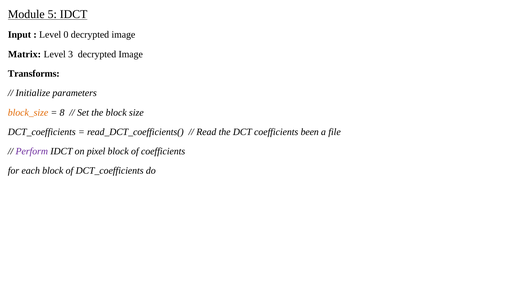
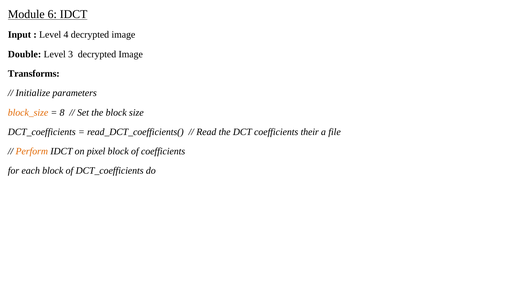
5: 5 -> 6
0: 0 -> 4
Matrix: Matrix -> Double
been: been -> their
Perform colour: purple -> orange
